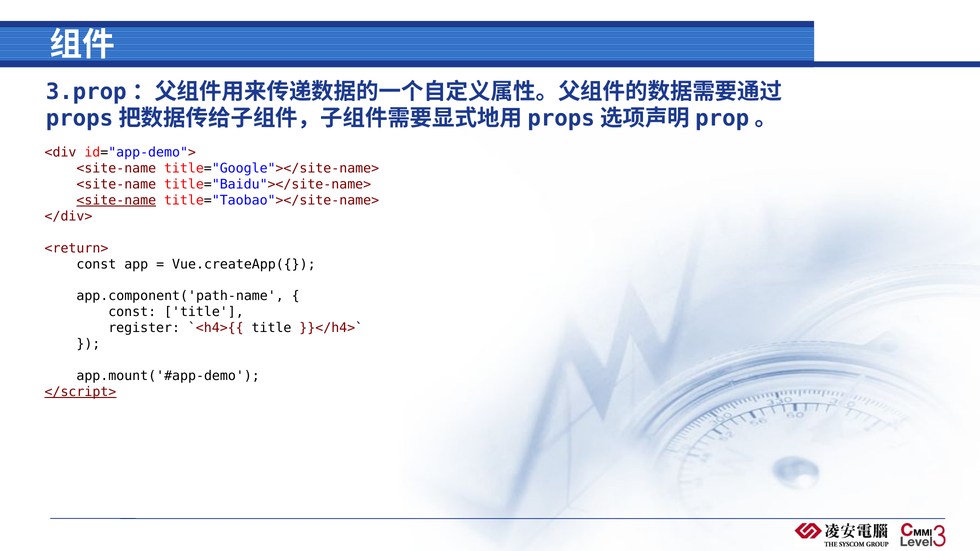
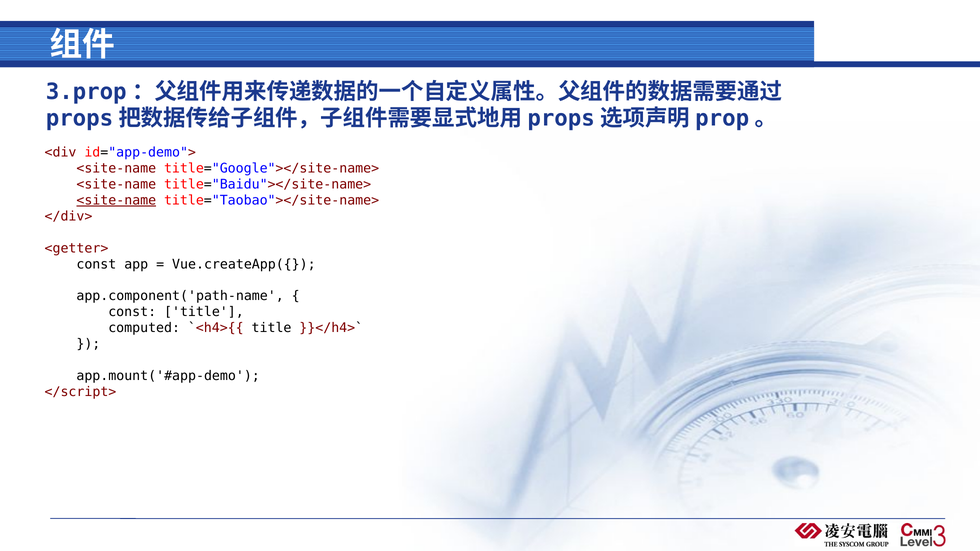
<return>: <return> -> <getter>
register: register -> computed
</script> underline: present -> none
